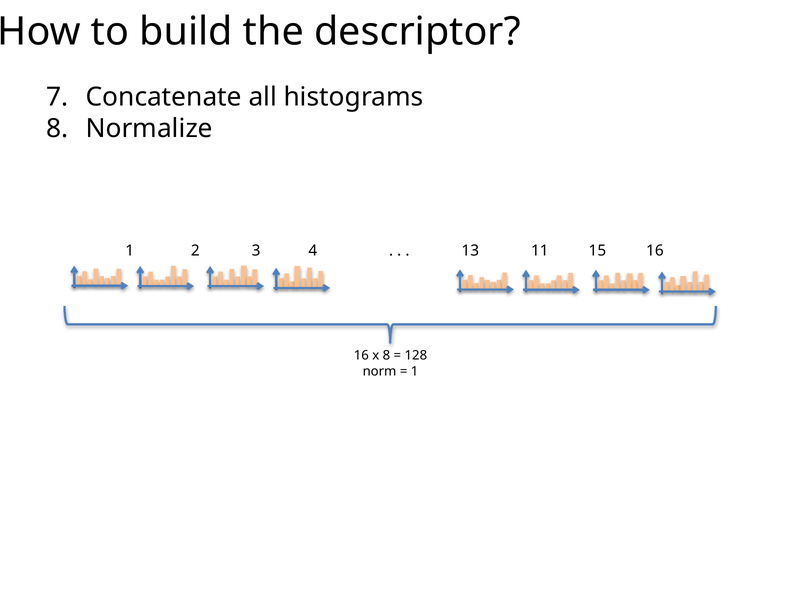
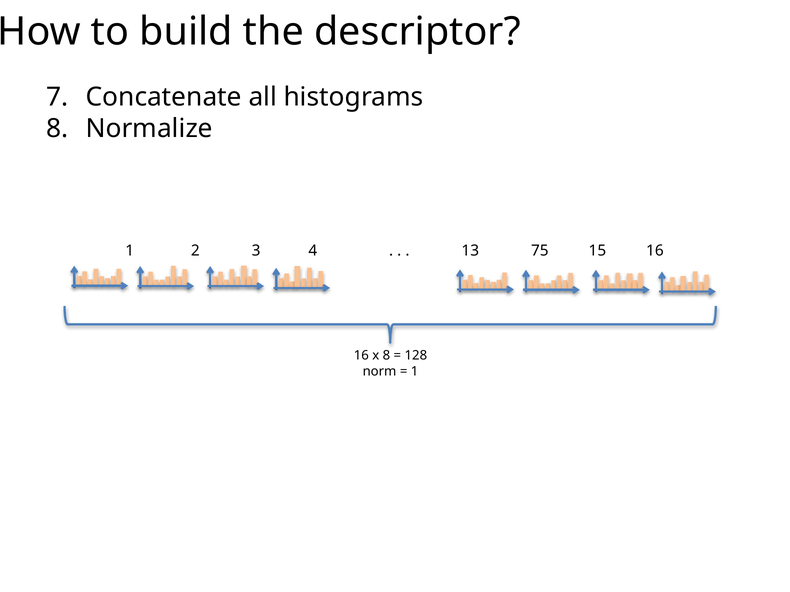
11: 11 -> 75
